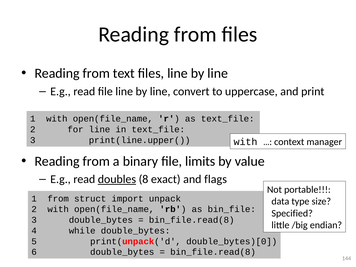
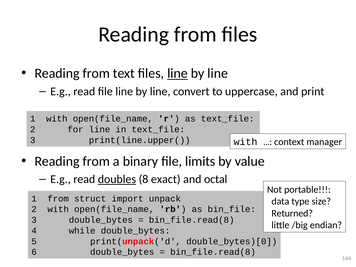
line at (178, 73) underline: none -> present
flags: flags -> octal
Specified: Specified -> Returned
